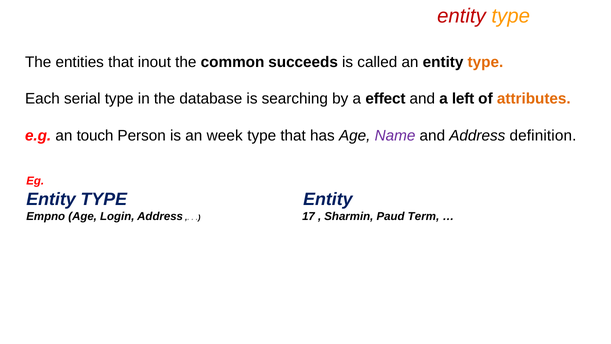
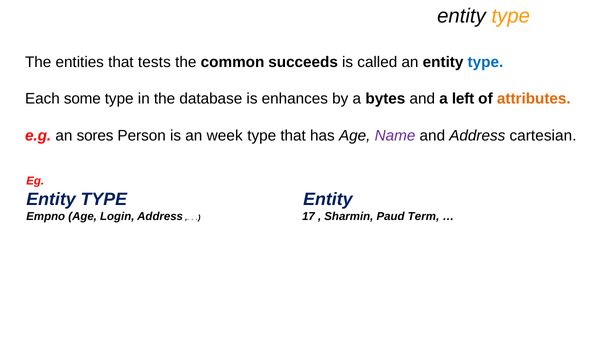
entity at (461, 16) colour: red -> black
inout: inout -> tests
type at (485, 62) colour: orange -> blue
serial: serial -> some
searching: searching -> enhances
effect: effect -> bytes
touch: touch -> sores
definition: definition -> cartesian
